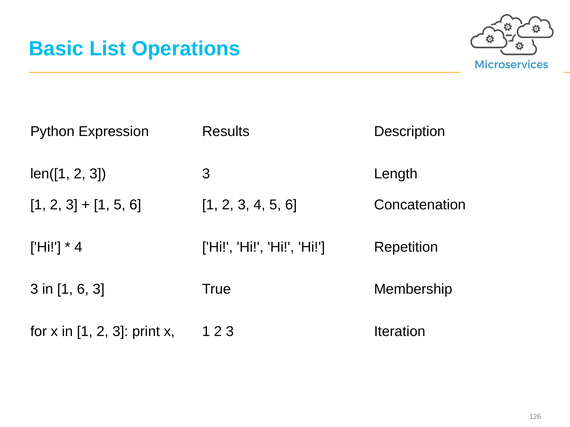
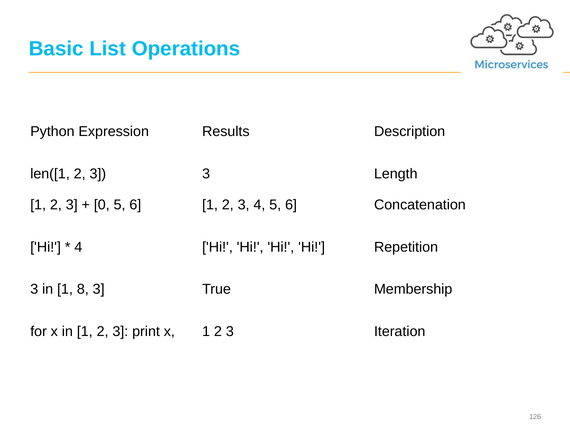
1 at (102, 205): 1 -> 0
1 6: 6 -> 8
